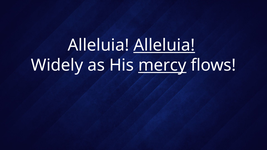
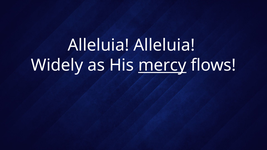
Alleluia at (164, 45) underline: present -> none
